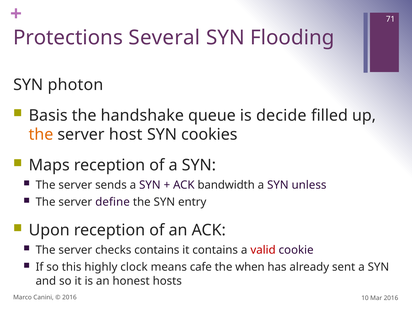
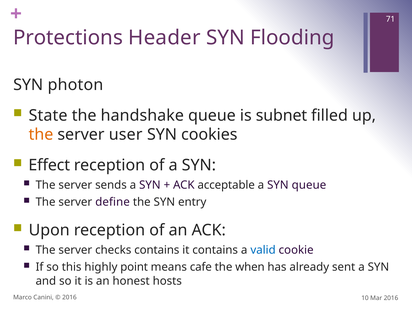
Several: Several -> Header
Basis: Basis -> State
decide: decide -> subnet
host: host -> user
Maps: Maps -> Effect
bandwidth: bandwidth -> acceptable
SYN unless: unless -> queue
valid colour: red -> blue
clock: clock -> point
